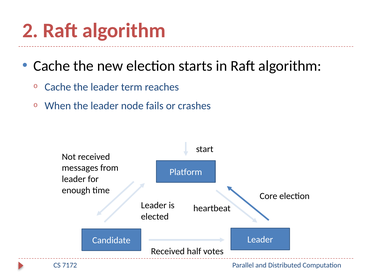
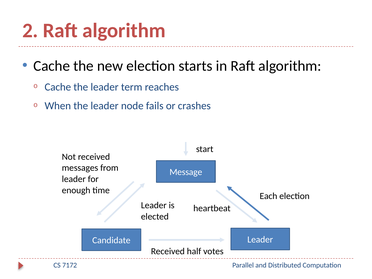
Platform: Platform -> Message
Core: Core -> Each
